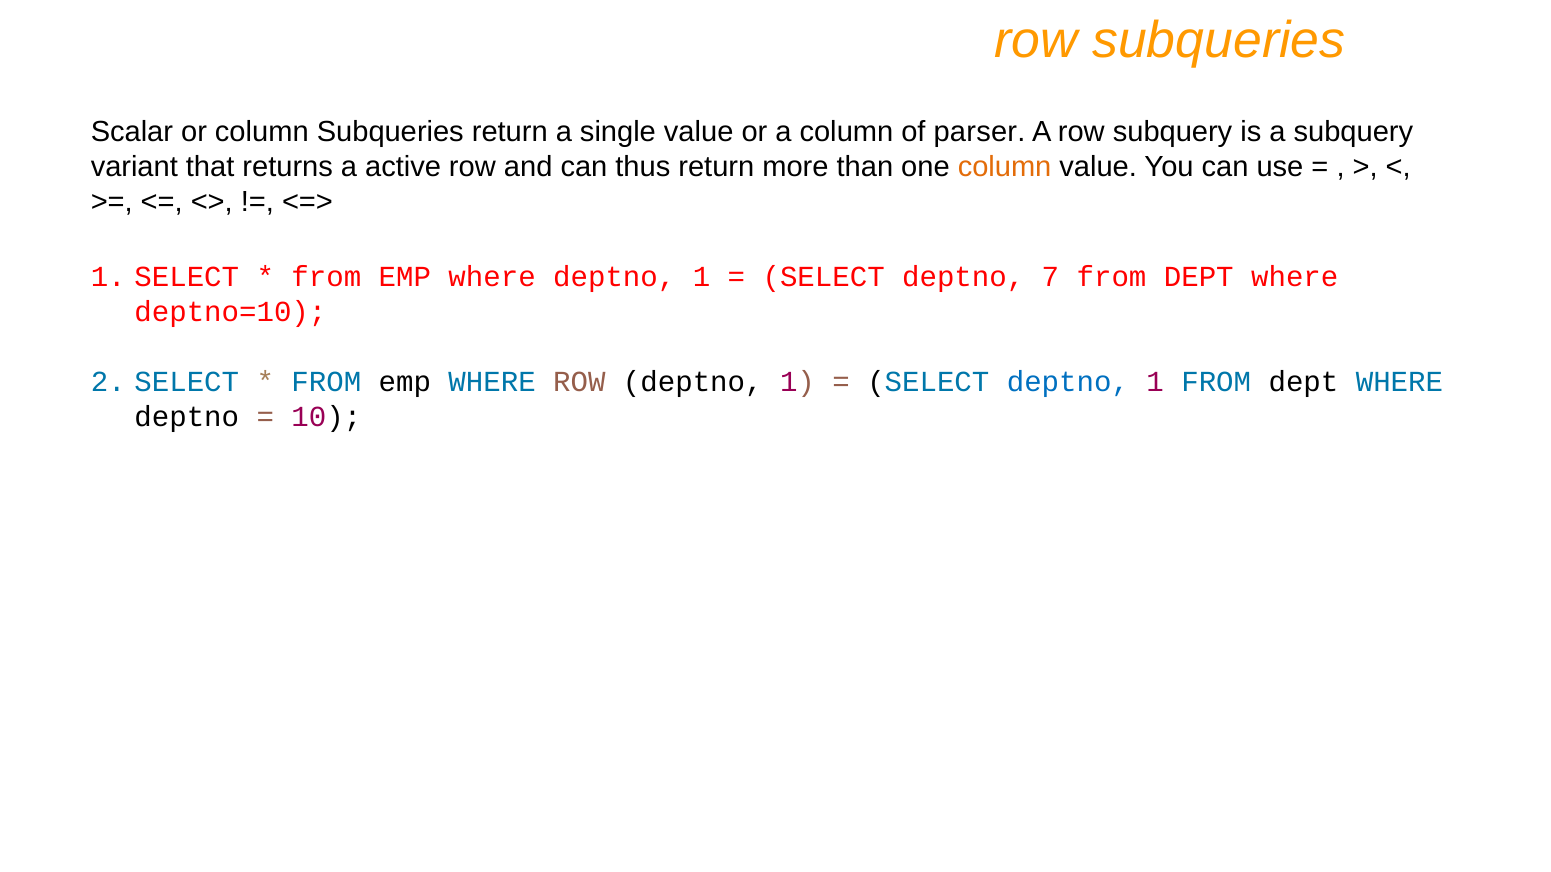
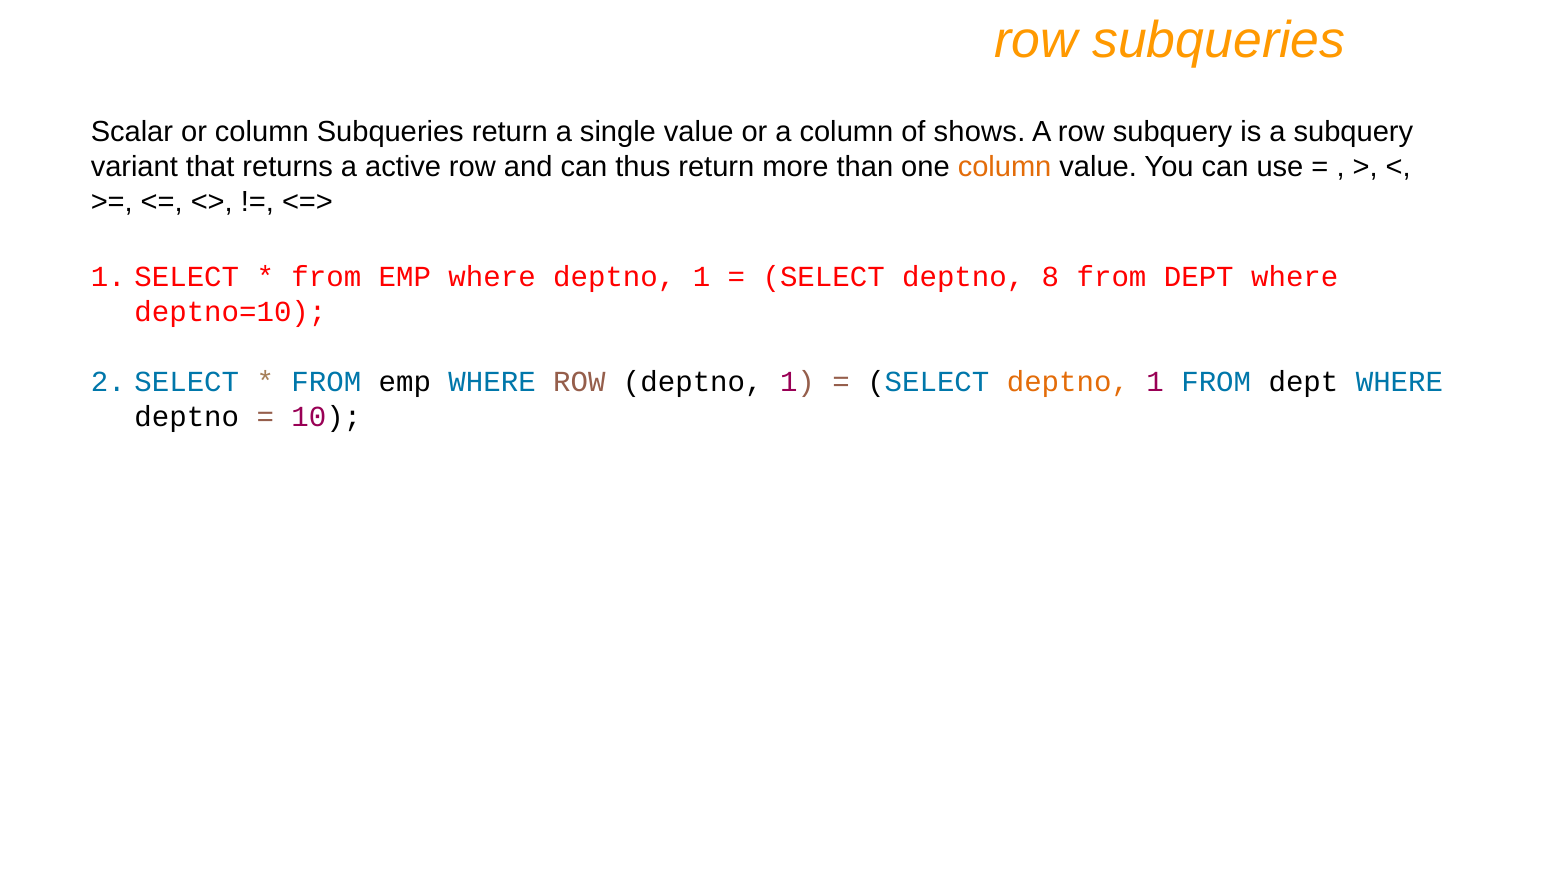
parser: parser -> shows
7: 7 -> 8
deptno at (1068, 382) colour: blue -> orange
